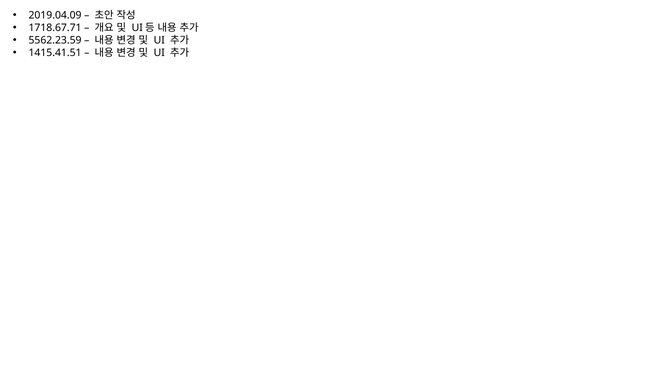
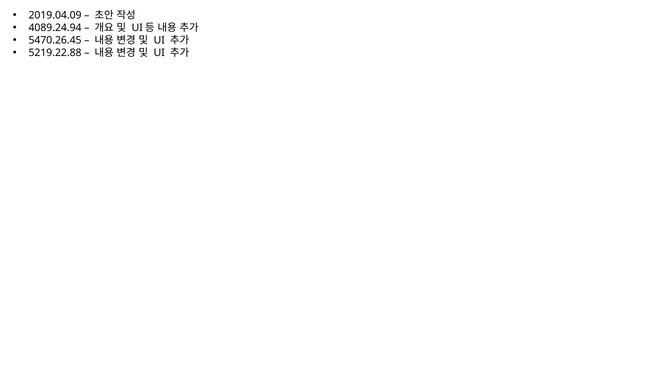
1718.67.71: 1718.67.71 -> 4089.24.94
5562.23.59: 5562.23.59 -> 5470.26.45
1415.41.51: 1415.41.51 -> 5219.22.88
